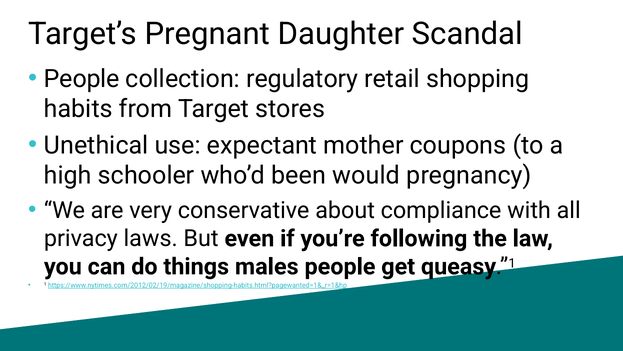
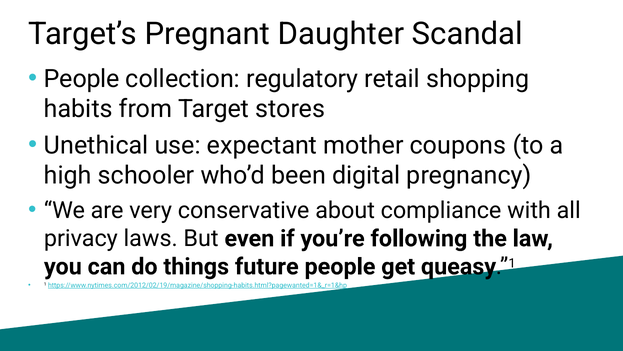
would: would -> digital
males: males -> future
